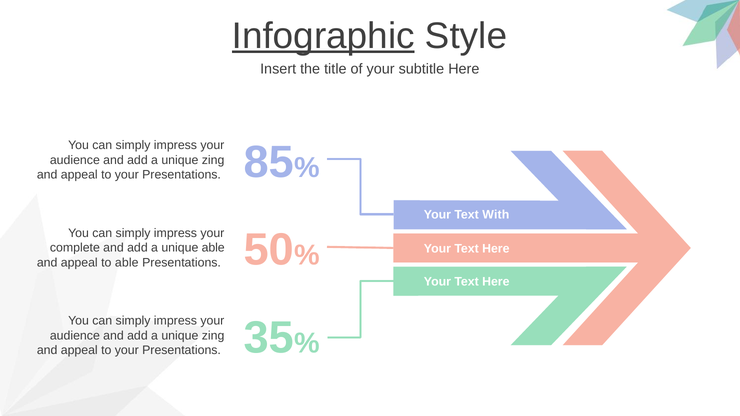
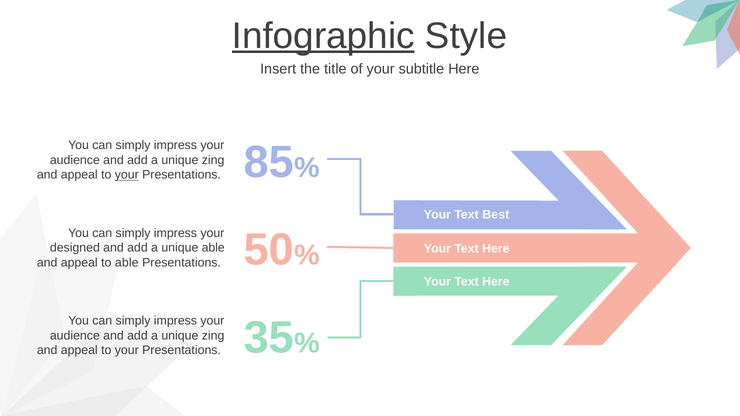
your at (127, 175) underline: none -> present
With: With -> Best
complete: complete -> designed
